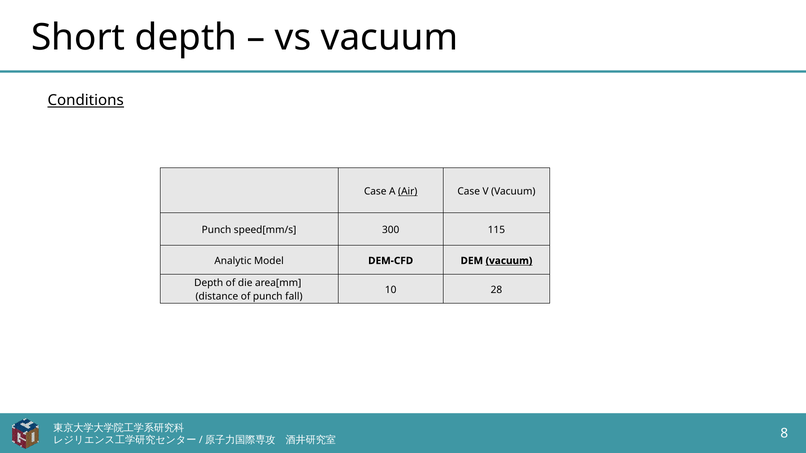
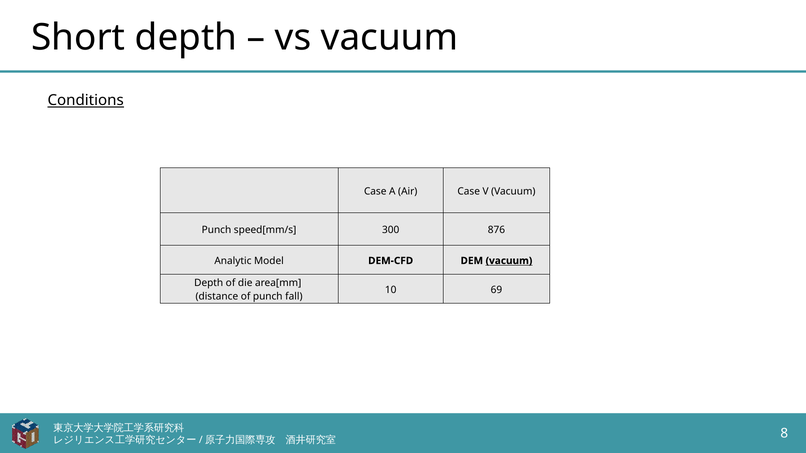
Air underline: present -> none
115: 115 -> 876
28: 28 -> 69
